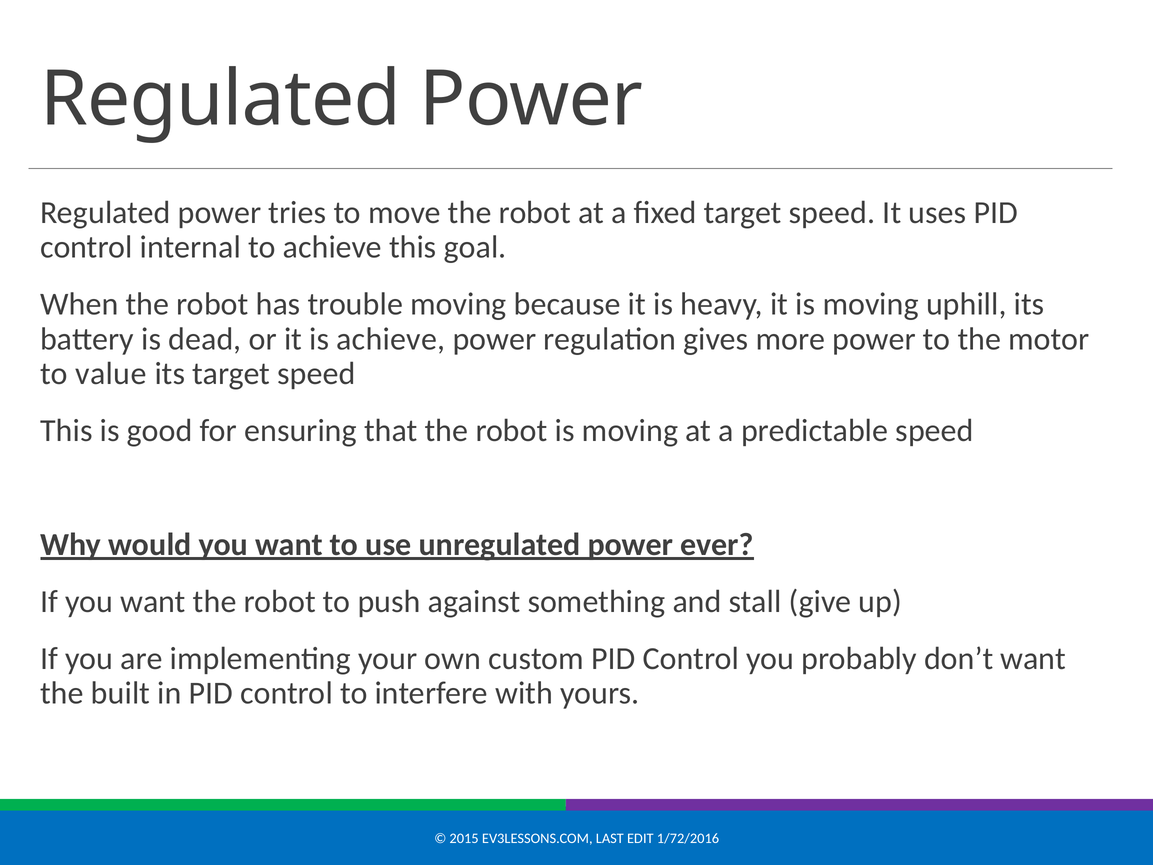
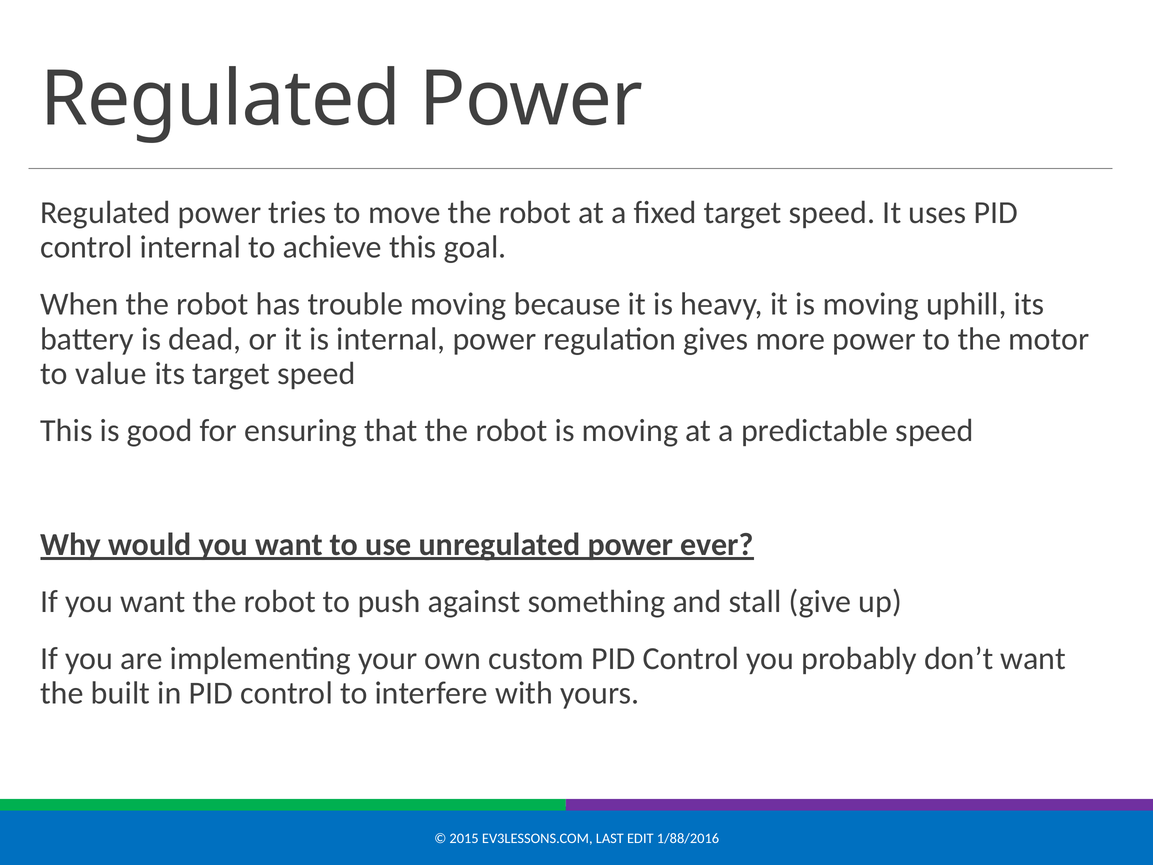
is achieve: achieve -> internal
1/72/2016: 1/72/2016 -> 1/88/2016
